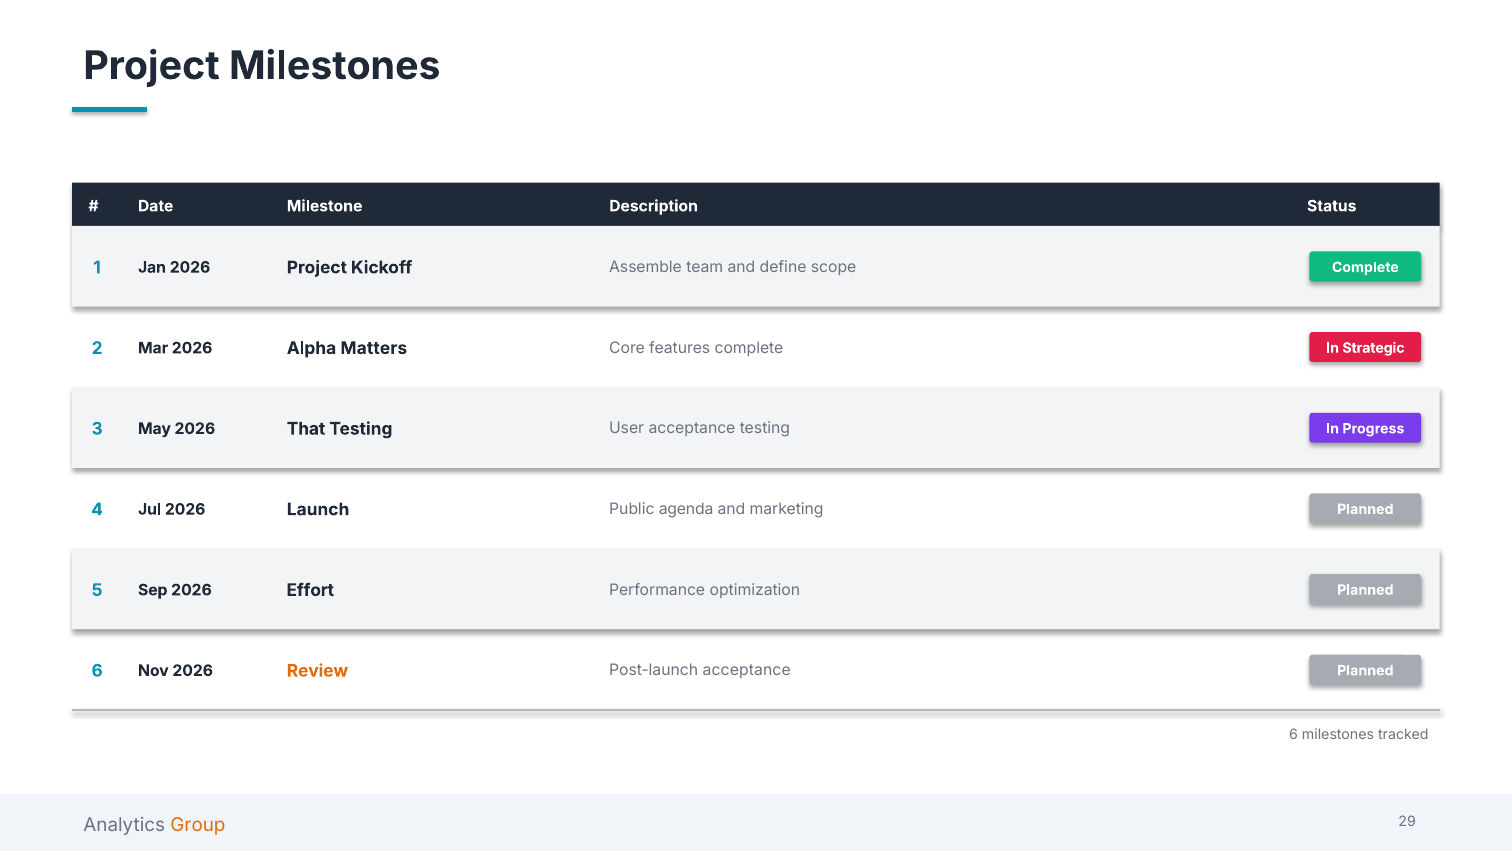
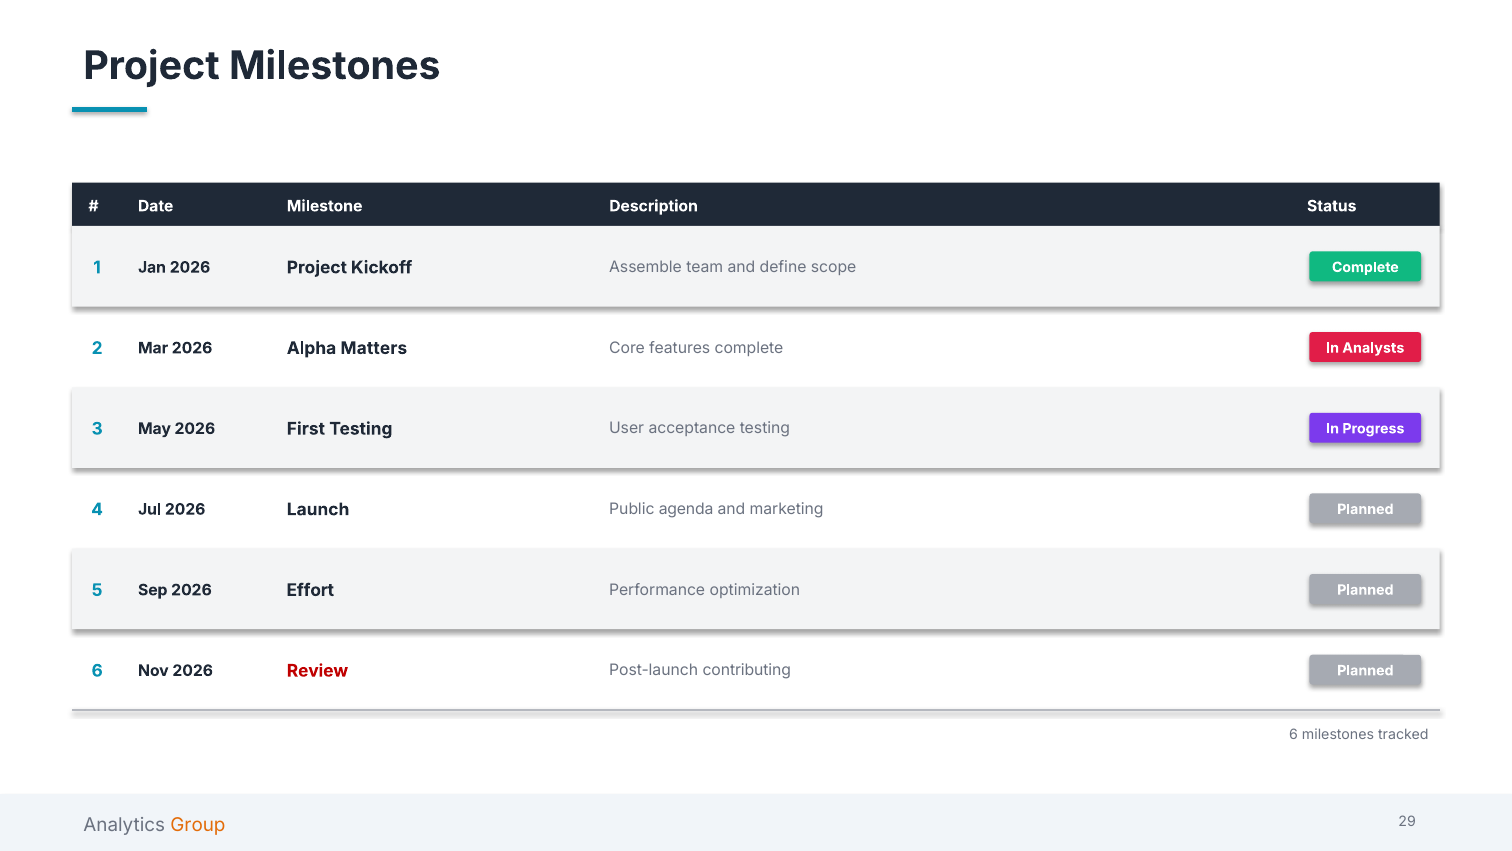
Strategic: Strategic -> Analysts
That: That -> First
Review colour: orange -> red
Post-launch acceptance: acceptance -> contributing
